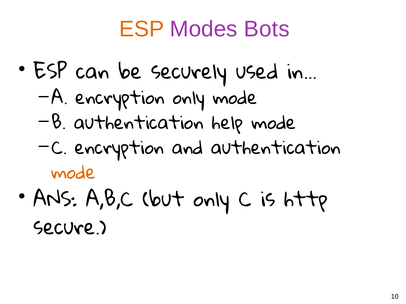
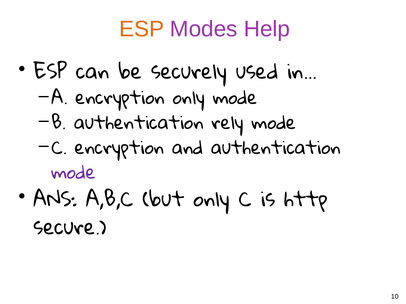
Bots: Bots -> Help
help: help -> rely
mode at (73, 173) colour: orange -> purple
